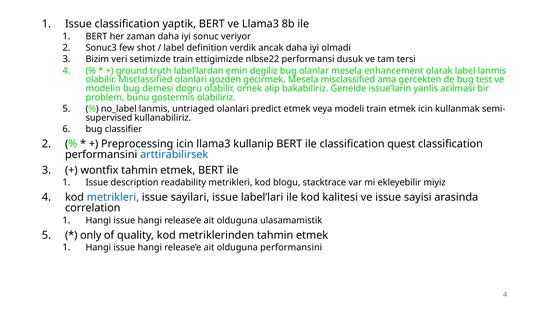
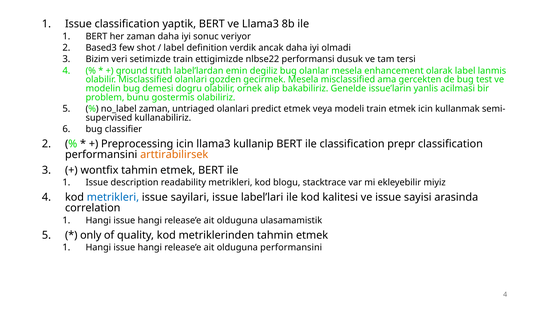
Sonuc3: Sonuc3 -> Based3
no_label lanmis: lanmis -> zaman
quest: quest -> prepr
arttirabilirsek colour: blue -> orange
